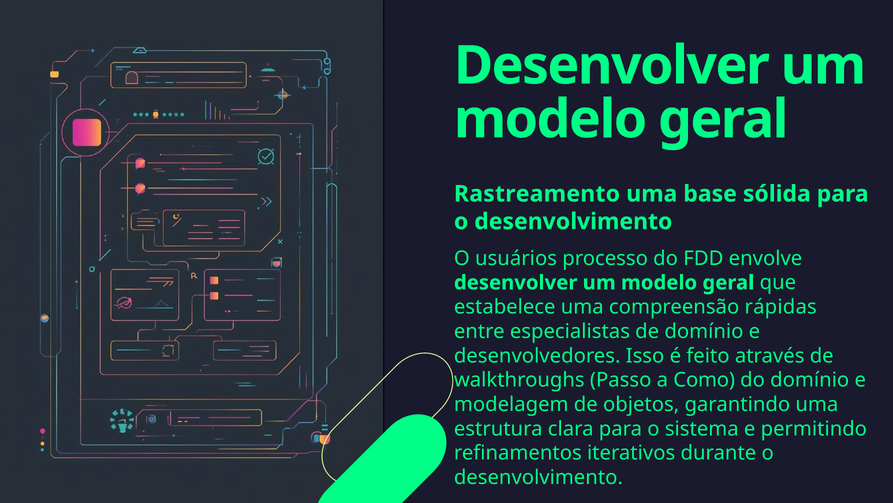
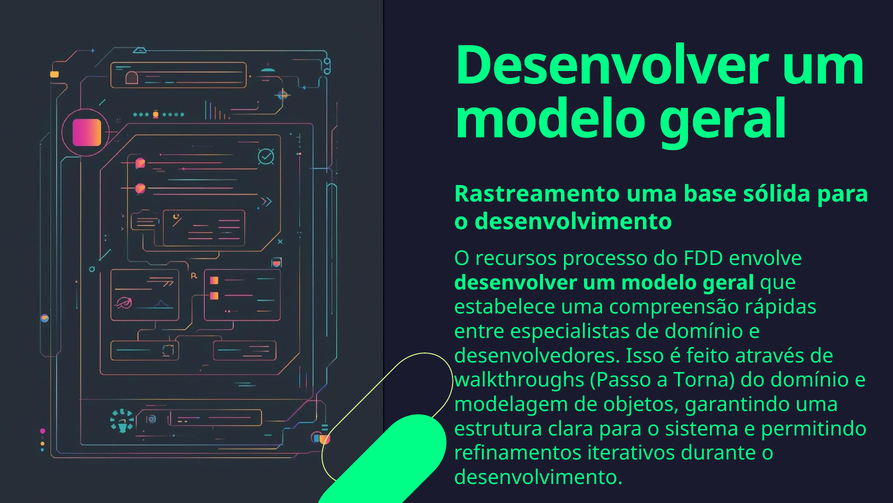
usuários: usuários -> recursos
Como: Como -> Torna
